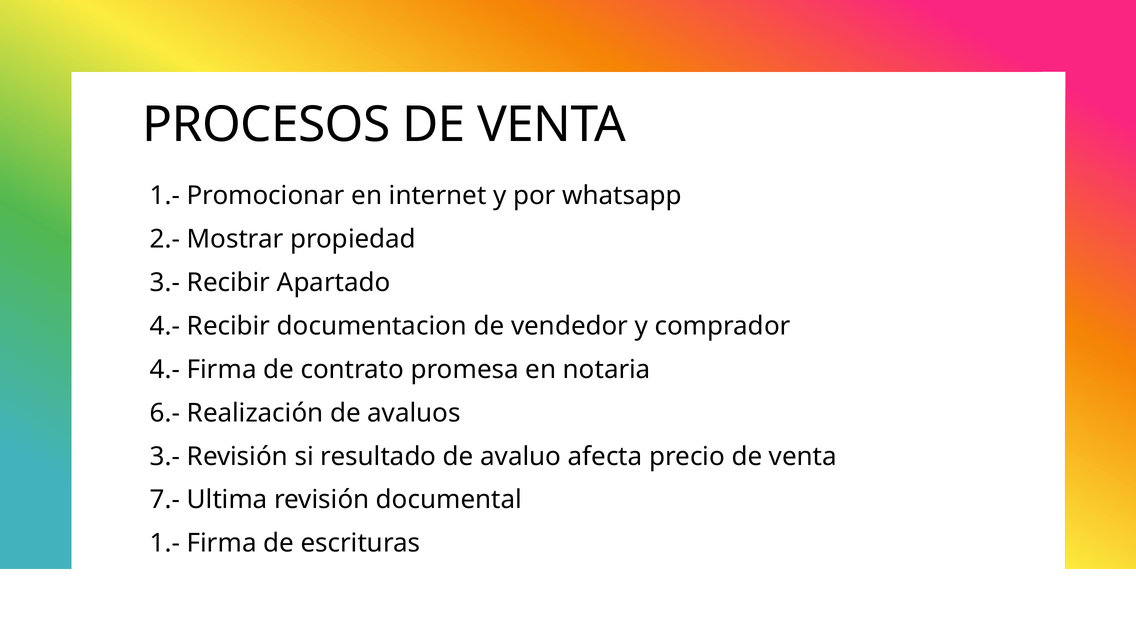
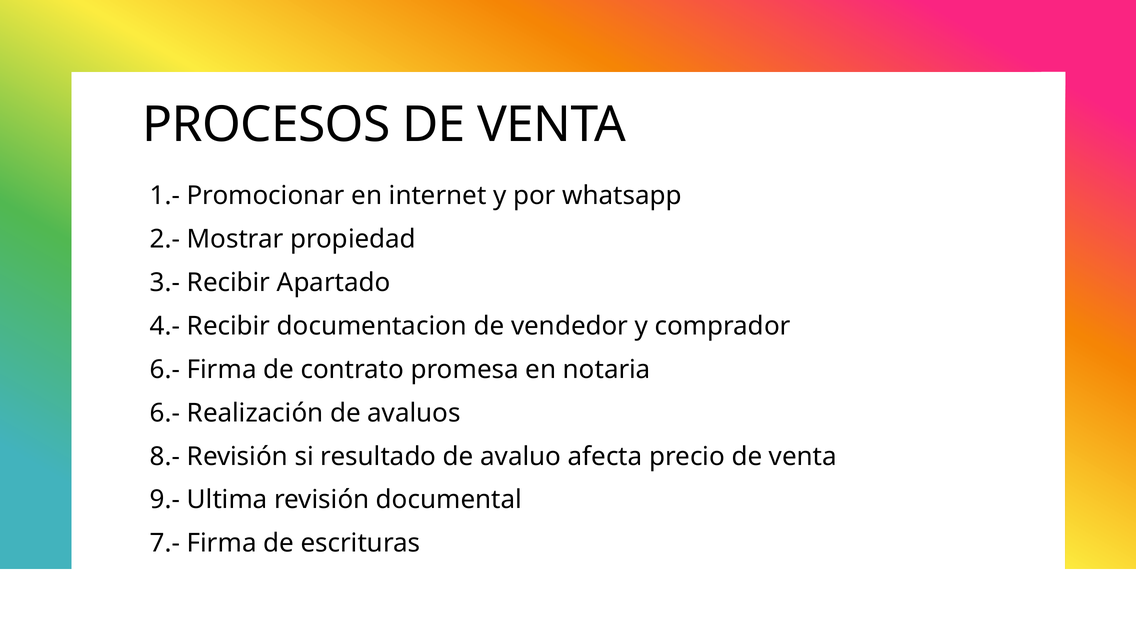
4.- at (165, 370): 4.- -> 6.-
3.- at (165, 456): 3.- -> 8.-
7.-: 7.- -> 9.-
1.- at (165, 543): 1.- -> 7.-
